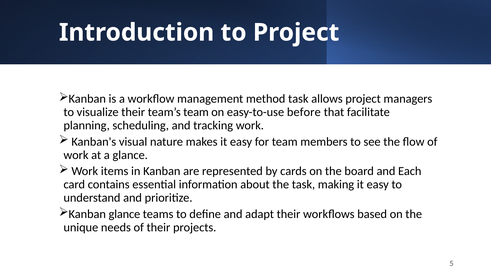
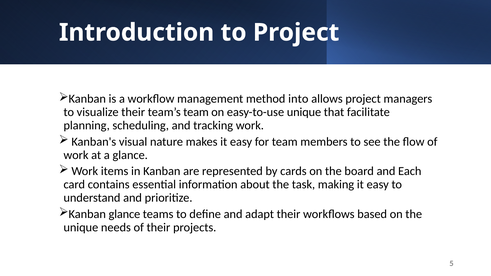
method task: task -> into
easy-to-use before: before -> unique
